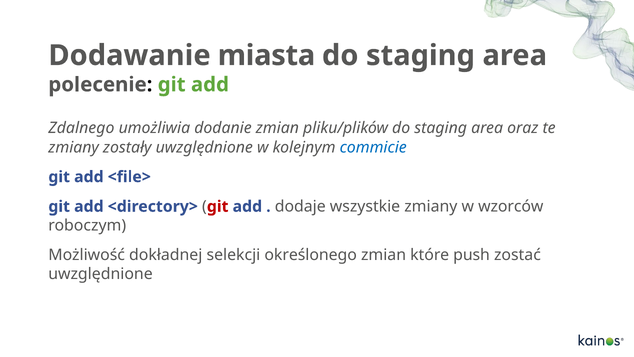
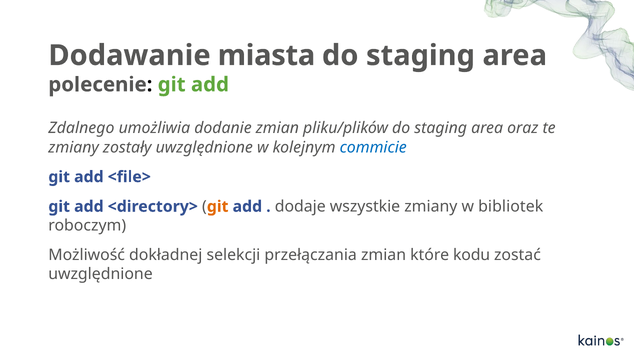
git at (218, 206) colour: red -> orange
wzorców: wzorców -> bibliotek
określonego: określonego -> przełączania
push: push -> kodu
